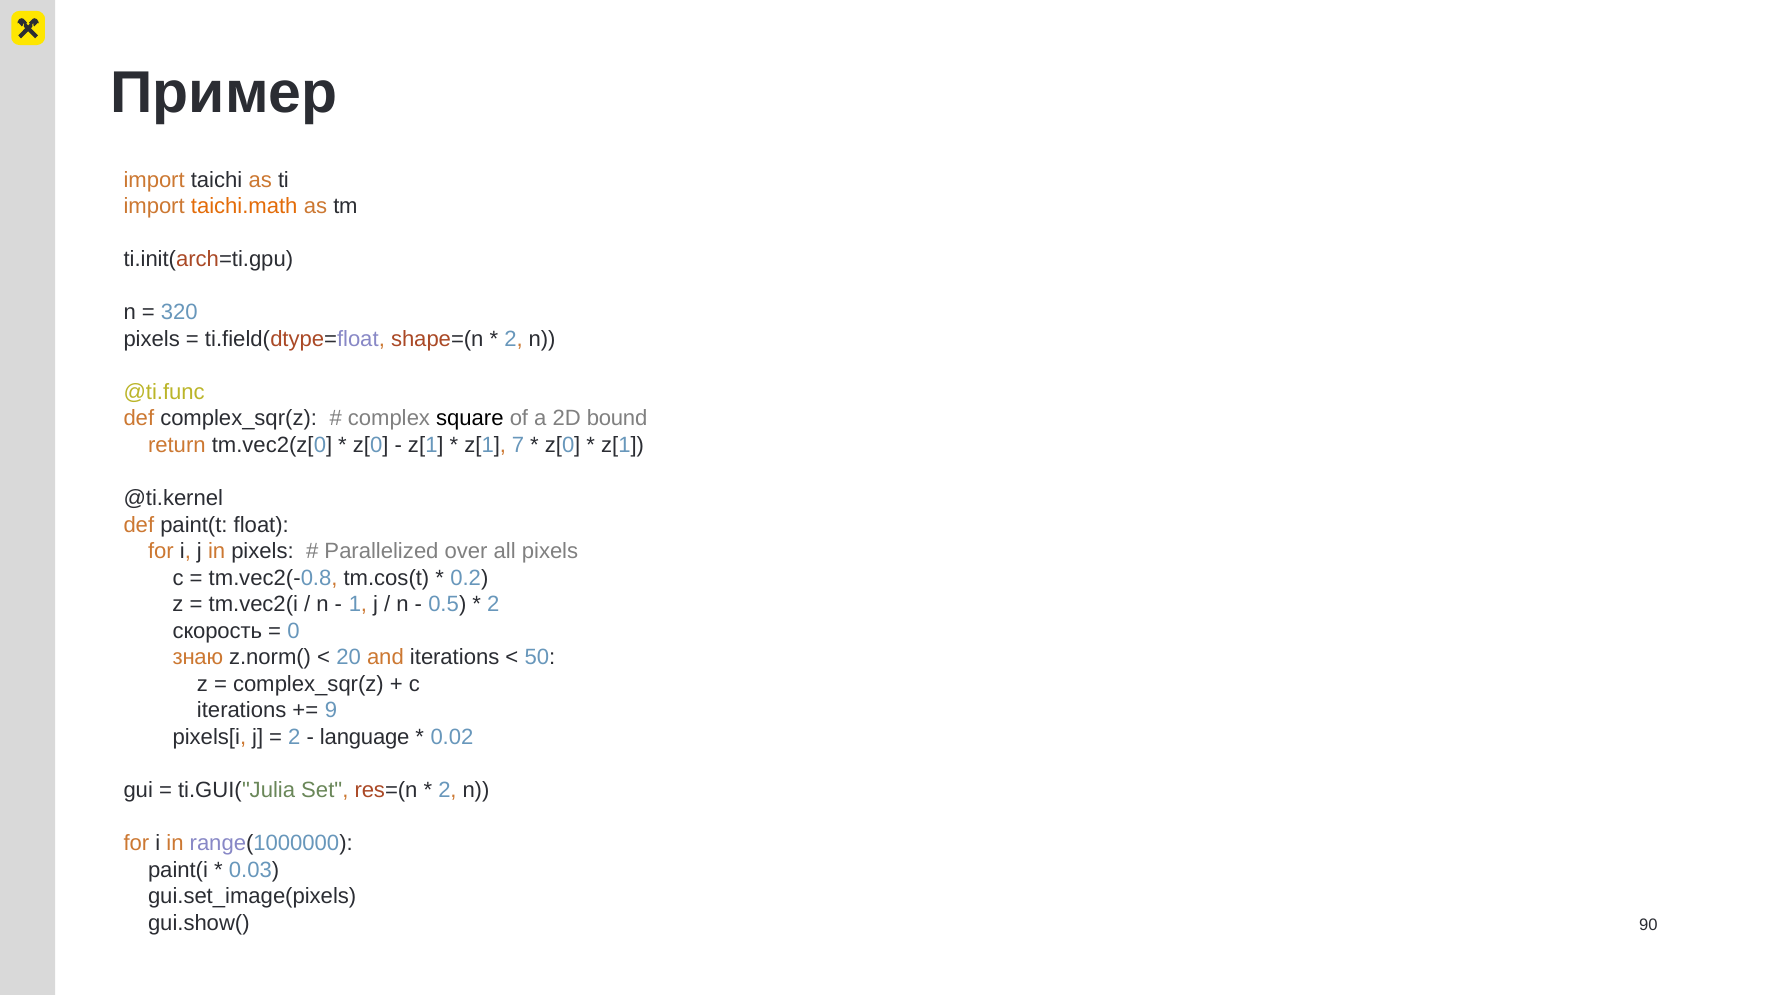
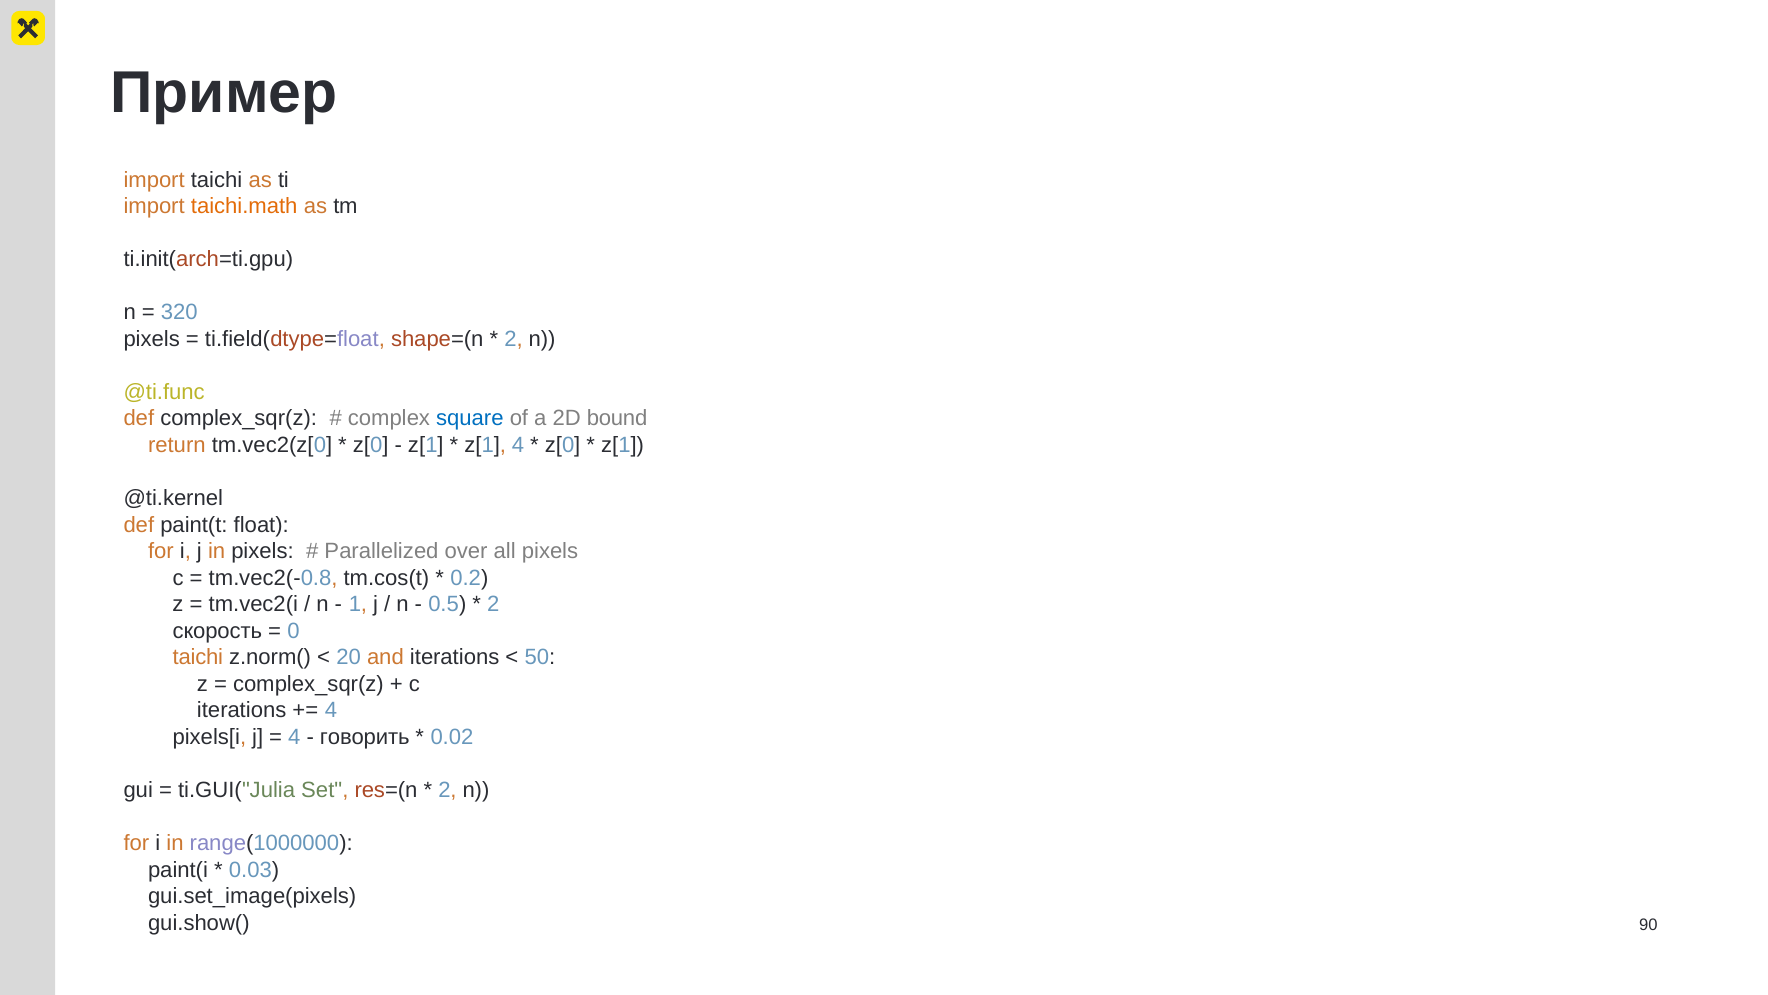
square colour: black -> blue
z[1 7: 7 -> 4
знаю at (198, 657): знаю -> taichi
9 at (331, 710): 9 -> 4
2 at (294, 737): 2 -> 4
language: language -> говорить
